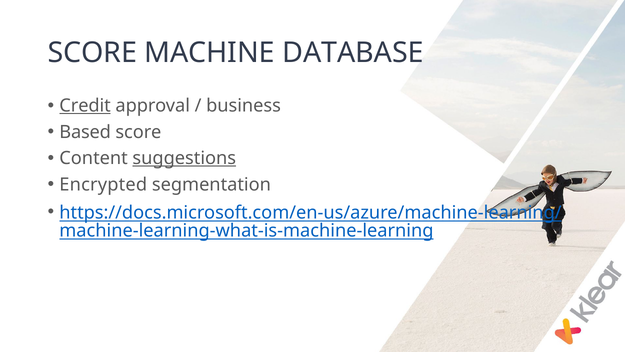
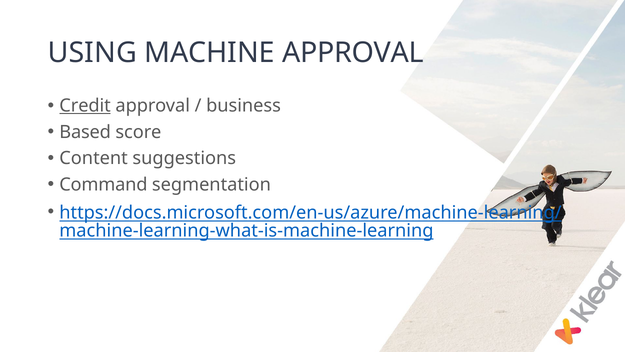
SCORE at (92, 53): SCORE -> USING
MACHINE DATABASE: DATABASE -> APPROVAL
suggestions underline: present -> none
Encrypted: Encrypted -> Command
